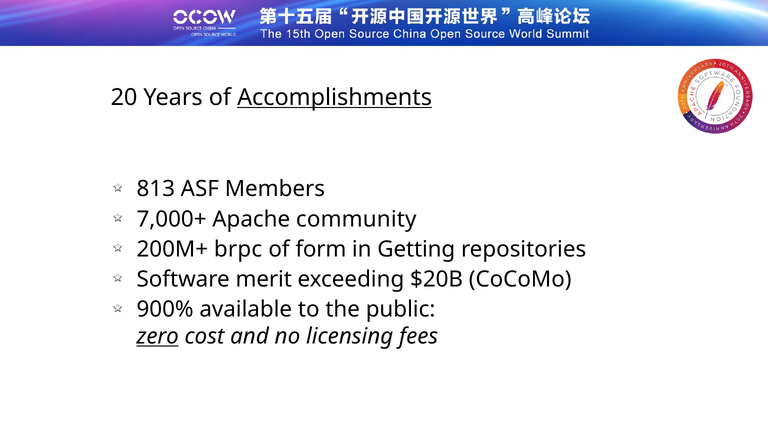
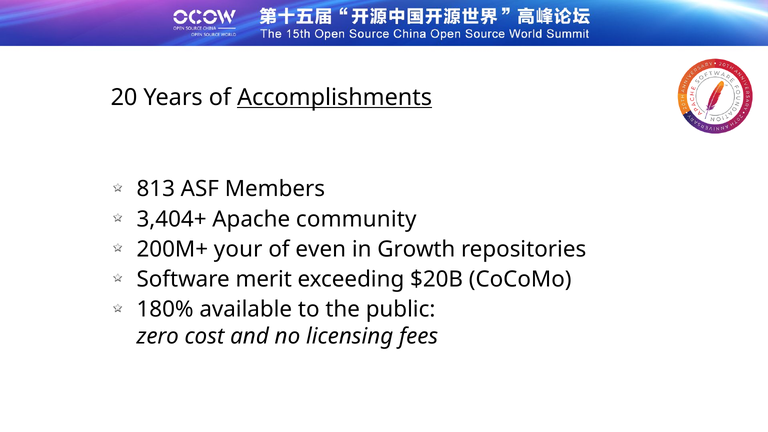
7,000+: 7,000+ -> 3,404+
brpc: brpc -> your
form: form -> even
Getting: Getting -> Growth
900%: 900% -> 180%
zero underline: present -> none
